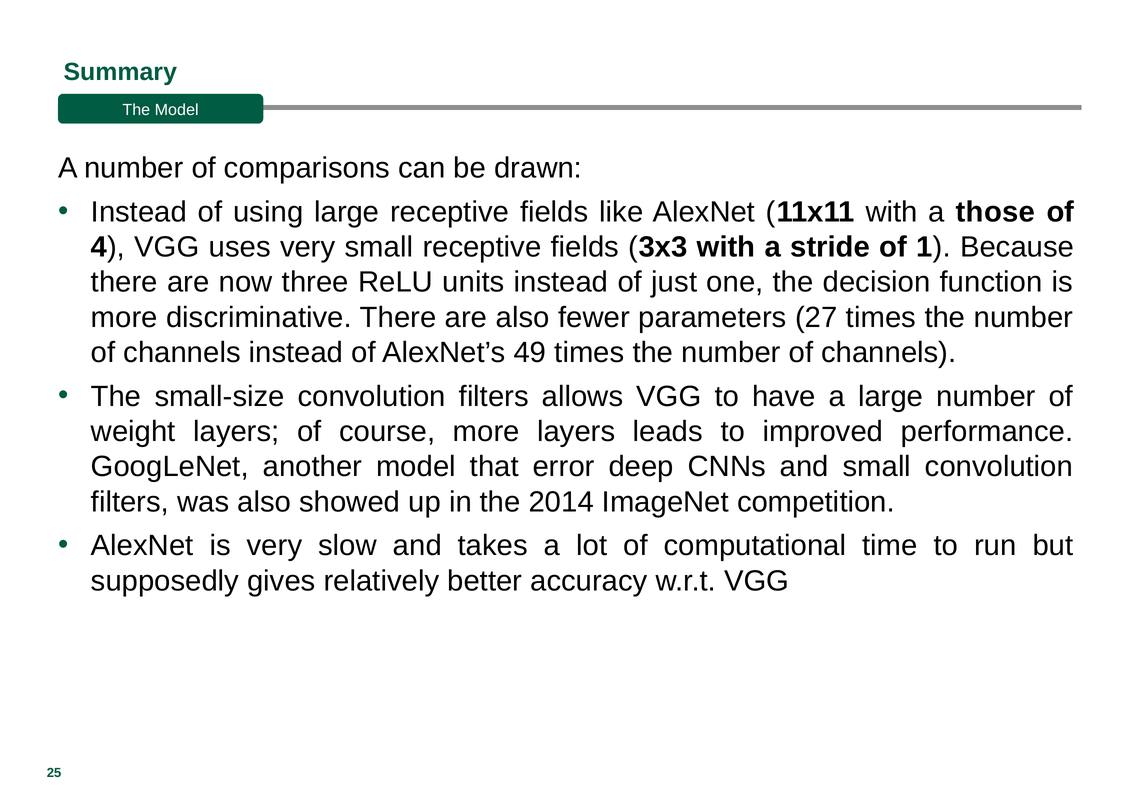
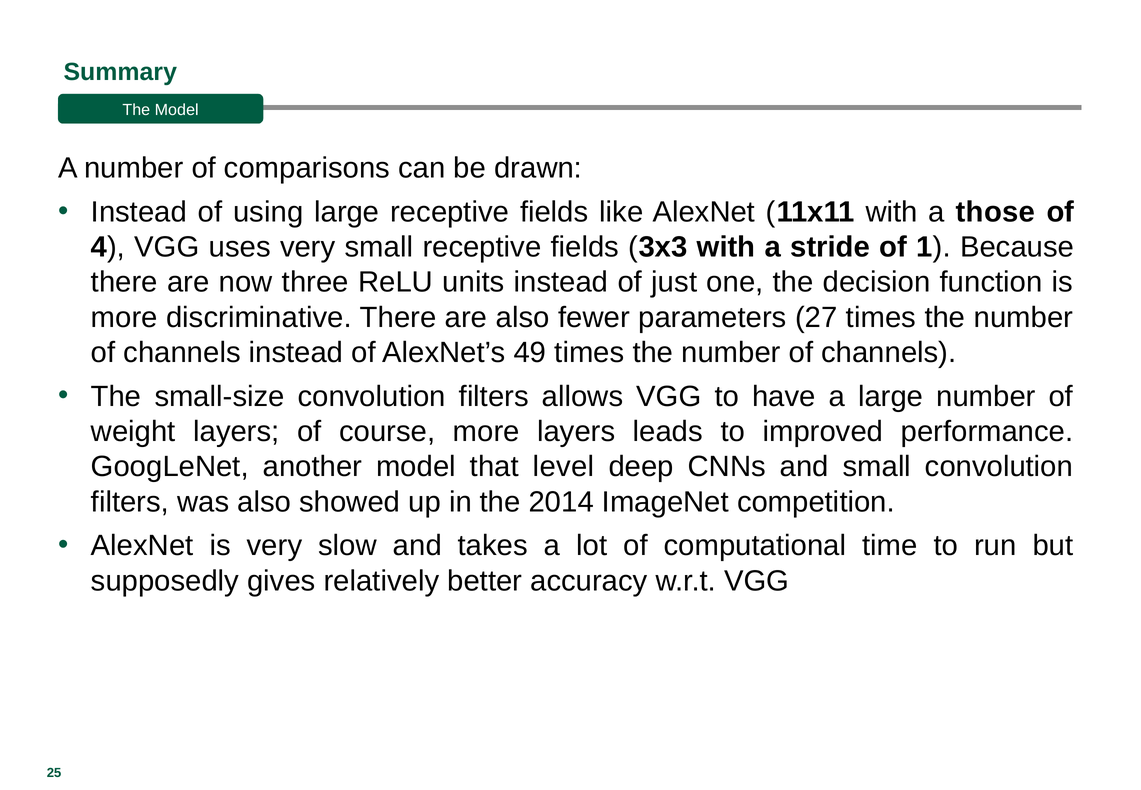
error: error -> level
